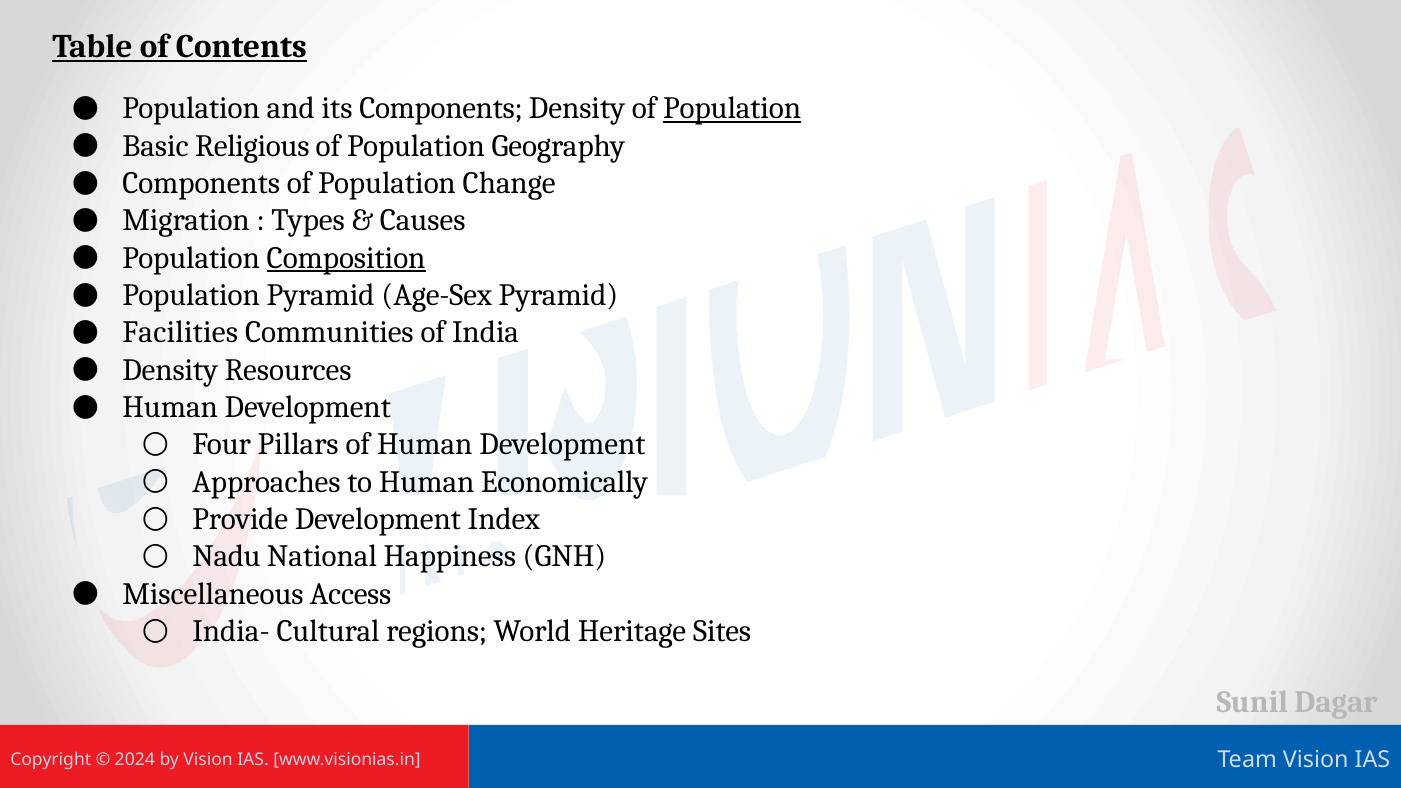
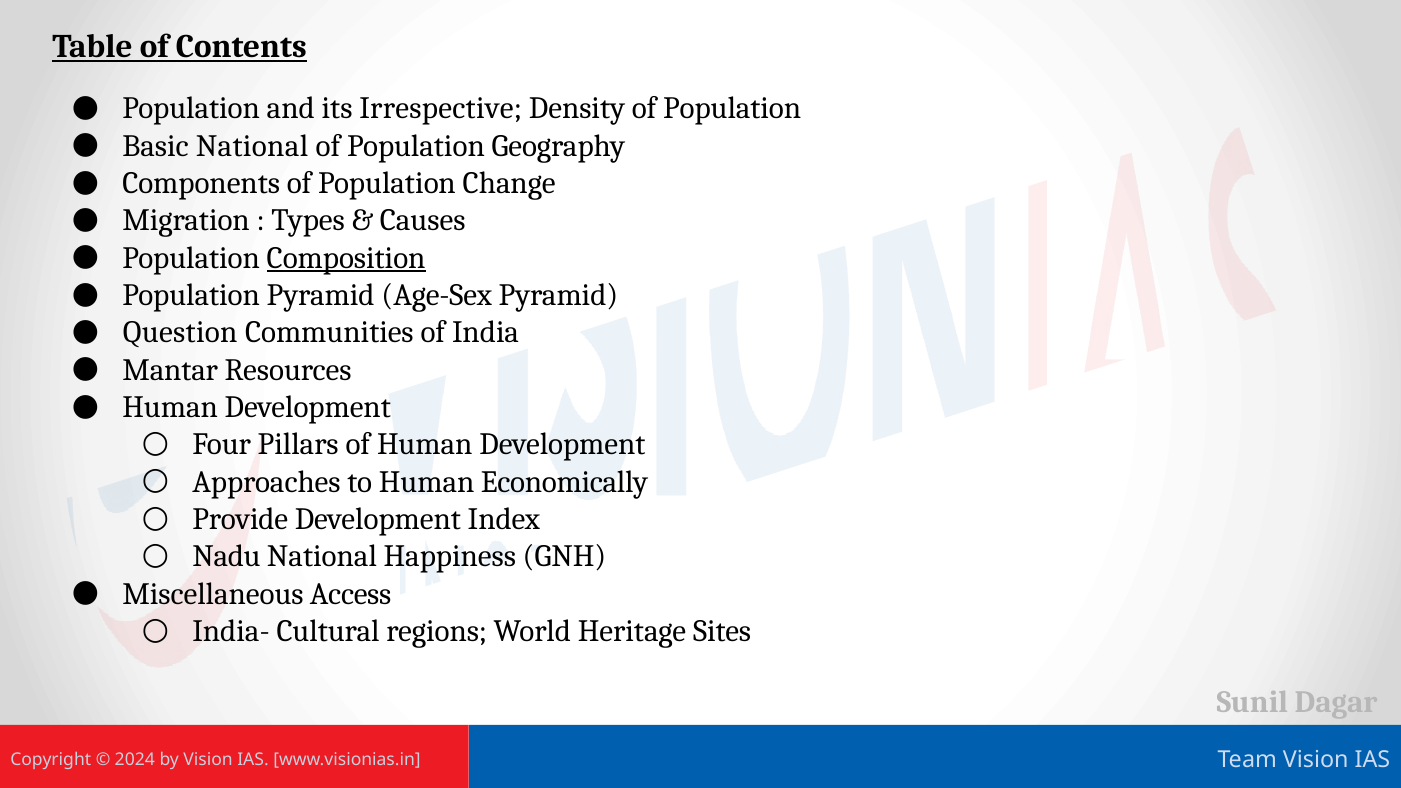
its Components: Components -> Irrespective
Population at (732, 109) underline: present -> none
Basic Religious: Religious -> National
Facilities: Facilities -> Question
Density at (170, 370): Density -> Mantar
